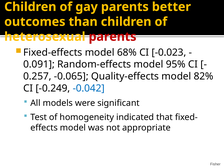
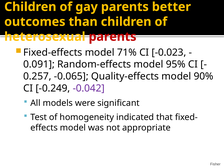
68%: 68% -> 71%
82%: 82% -> 90%
-0.042 colour: blue -> purple
